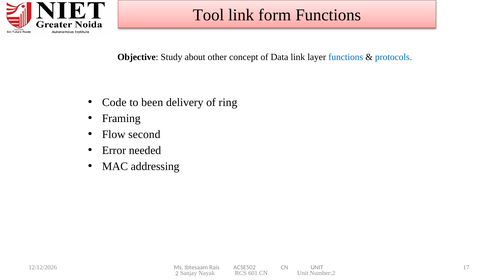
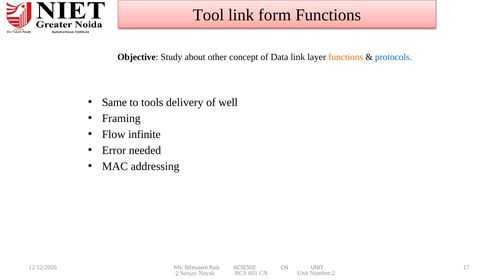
functions at (346, 57) colour: blue -> orange
Code: Code -> Same
been: been -> tools
ring: ring -> well
second: second -> infinite
